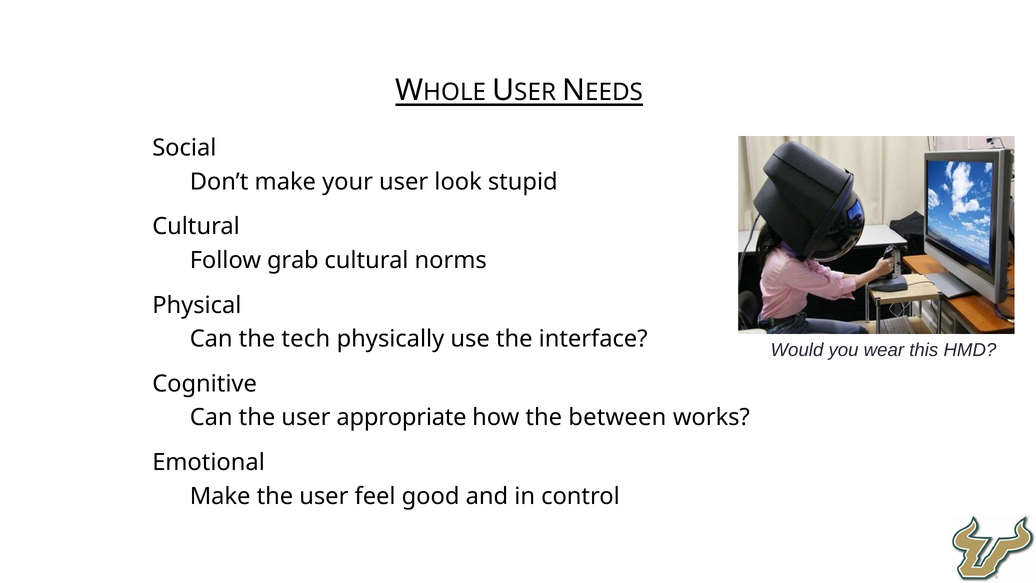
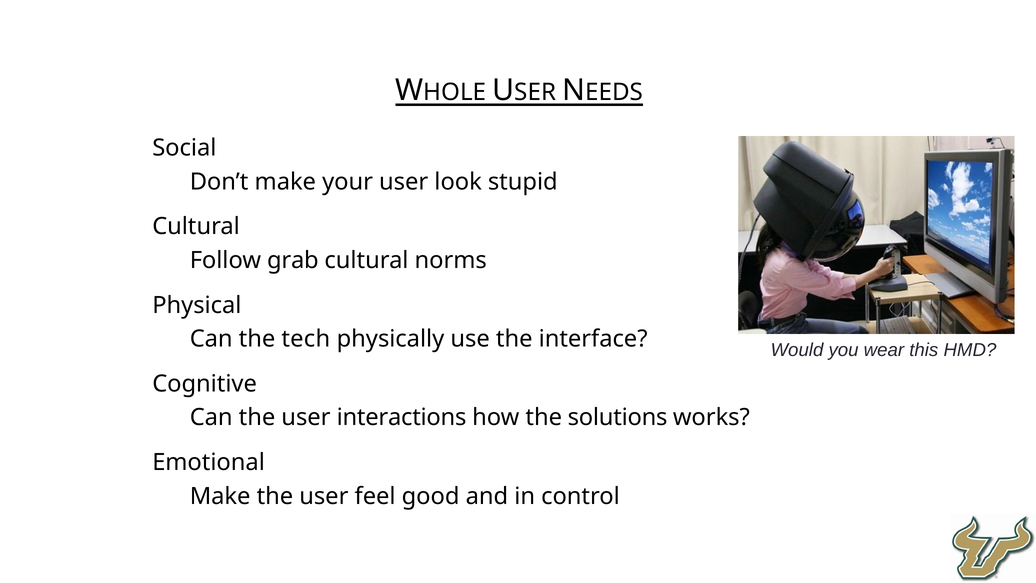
appropriate: appropriate -> interactions
between: between -> solutions
